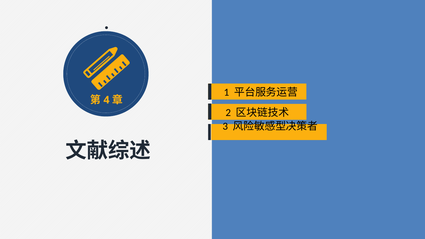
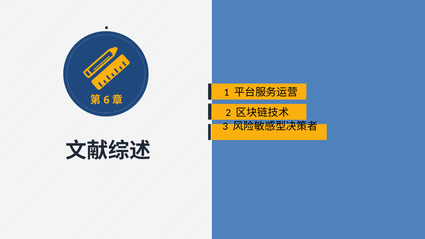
4: 4 -> 6
